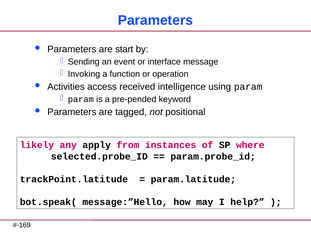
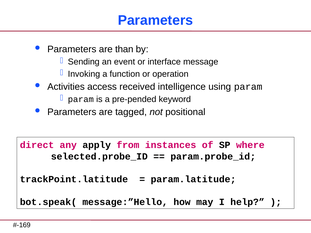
start: start -> than
likely: likely -> direct
